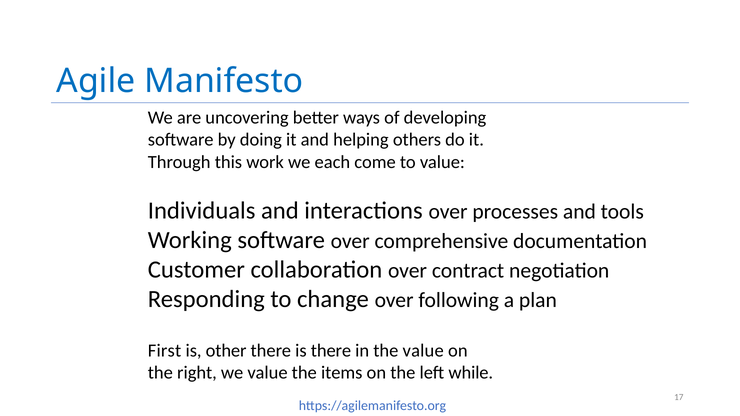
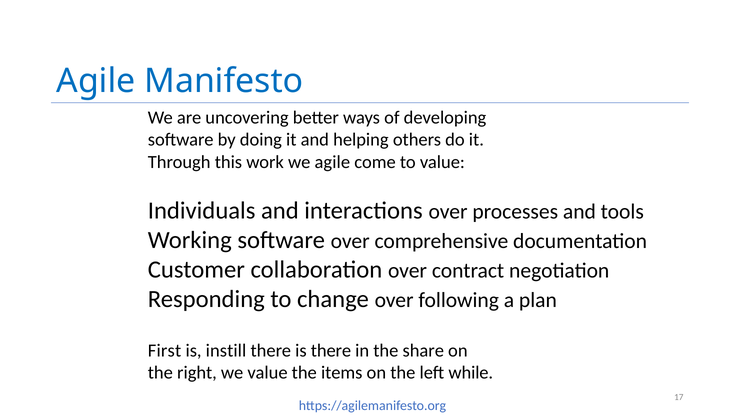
we each: each -> agile
other: other -> instill
the value: value -> share
